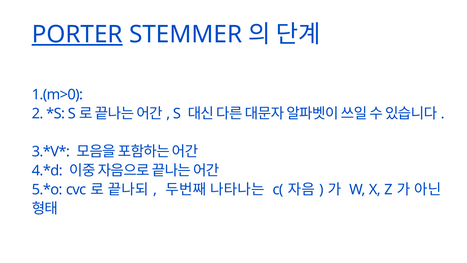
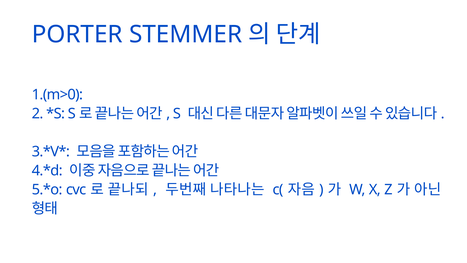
PORTER underline: present -> none
